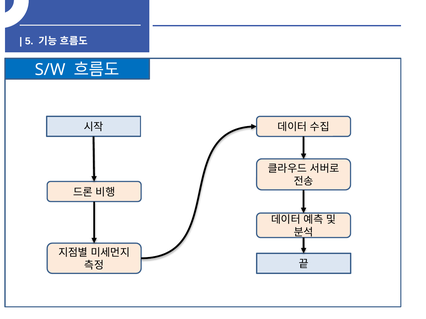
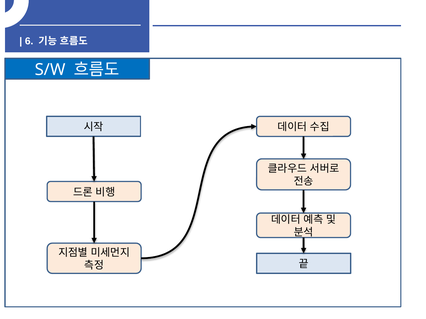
5: 5 -> 6
